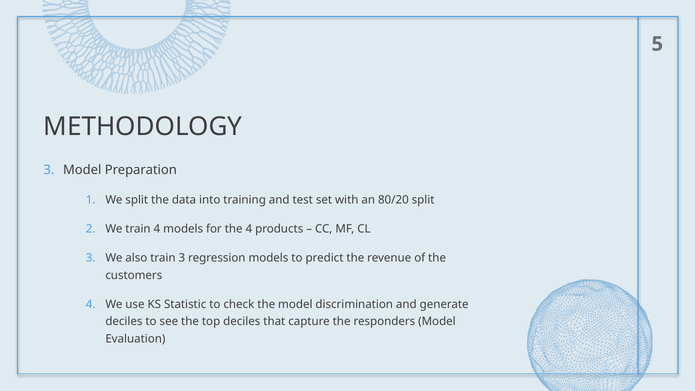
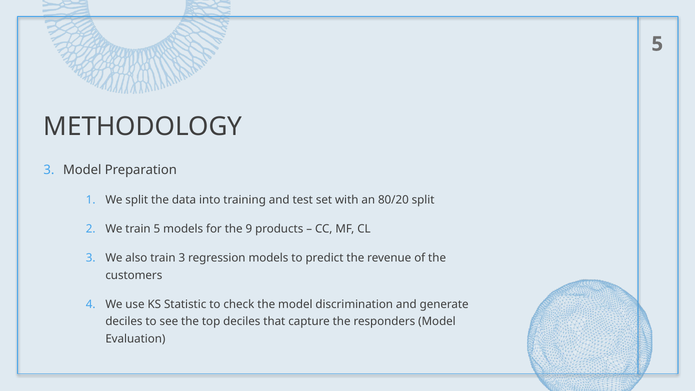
train 4: 4 -> 5
the 4: 4 -> 9
